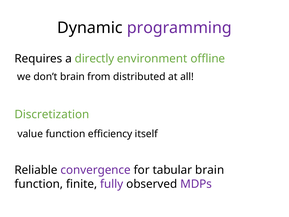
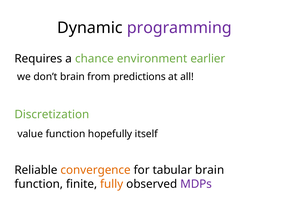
directly: directly -> chance
offline: offline -> earlier
distributed: distributed -> predictions
efficiency: efficiency -> hopefully
convergence colour: purple -> orange
fully colour: purple -> orange
